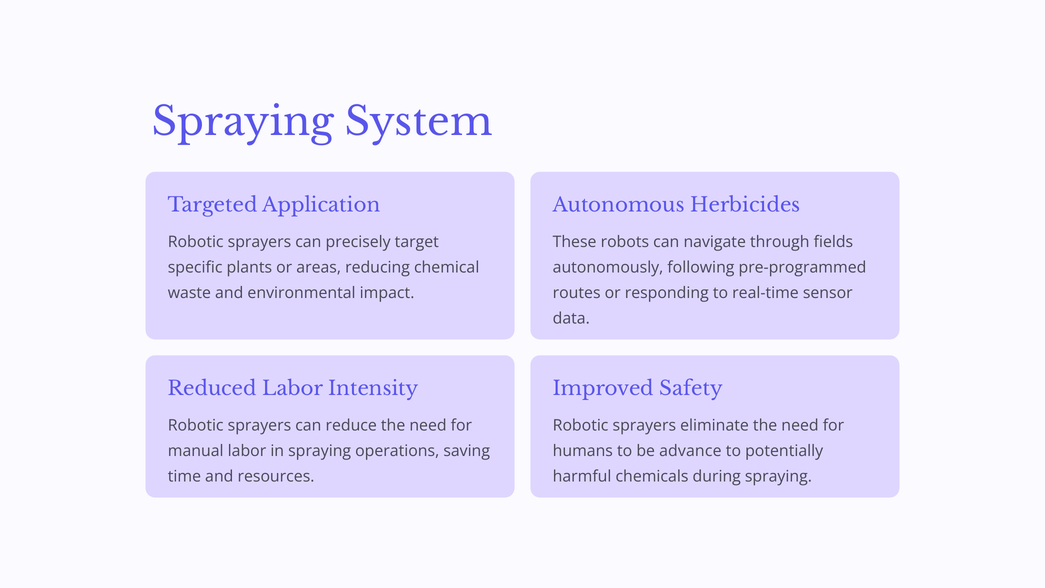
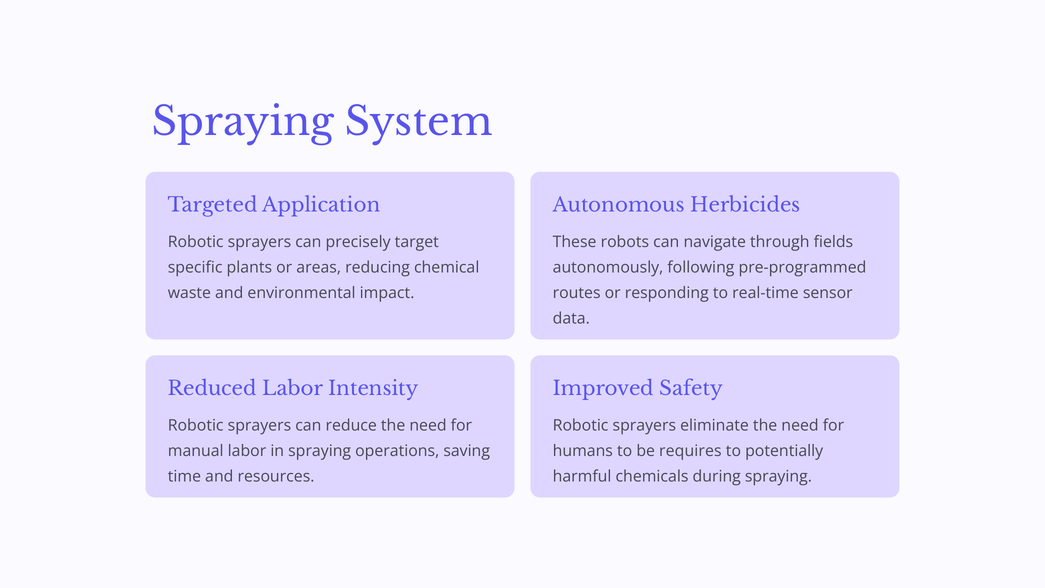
advance: advance -> requires
